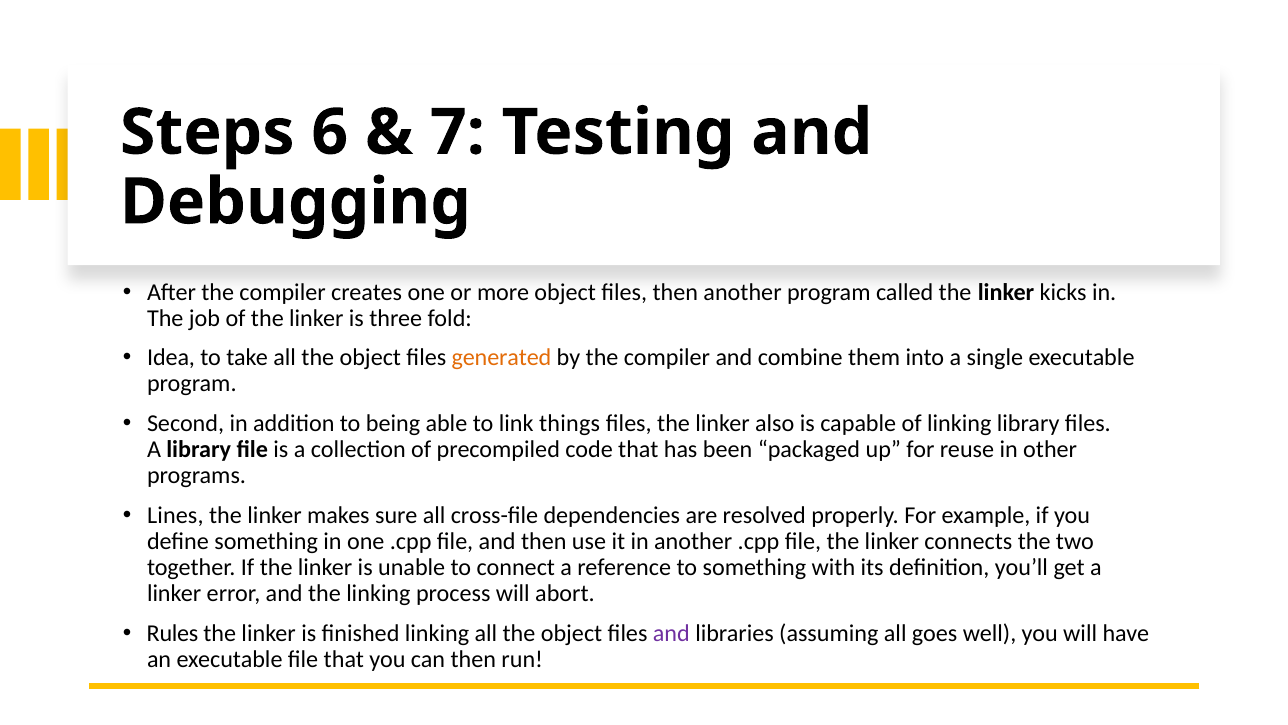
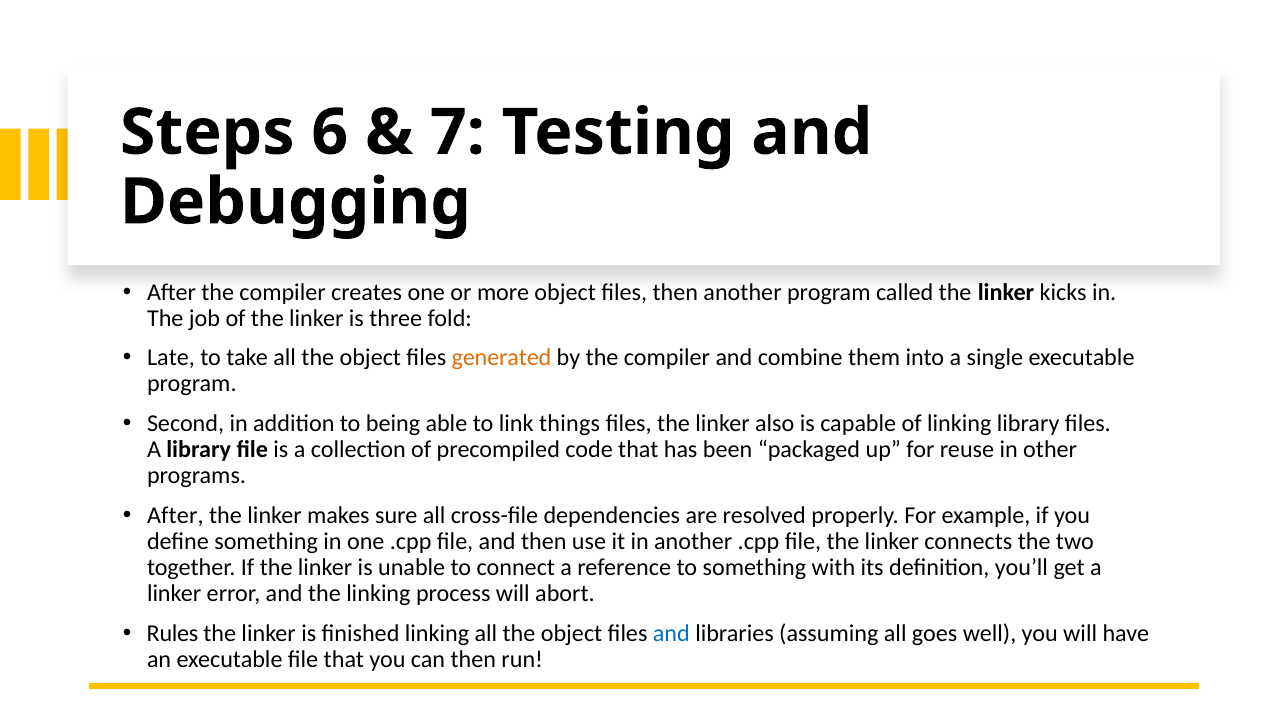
Idea: Idea -> Late
Lines at (175, 515): Lines -> After
and at (671, 633) colour: purple -> blue
